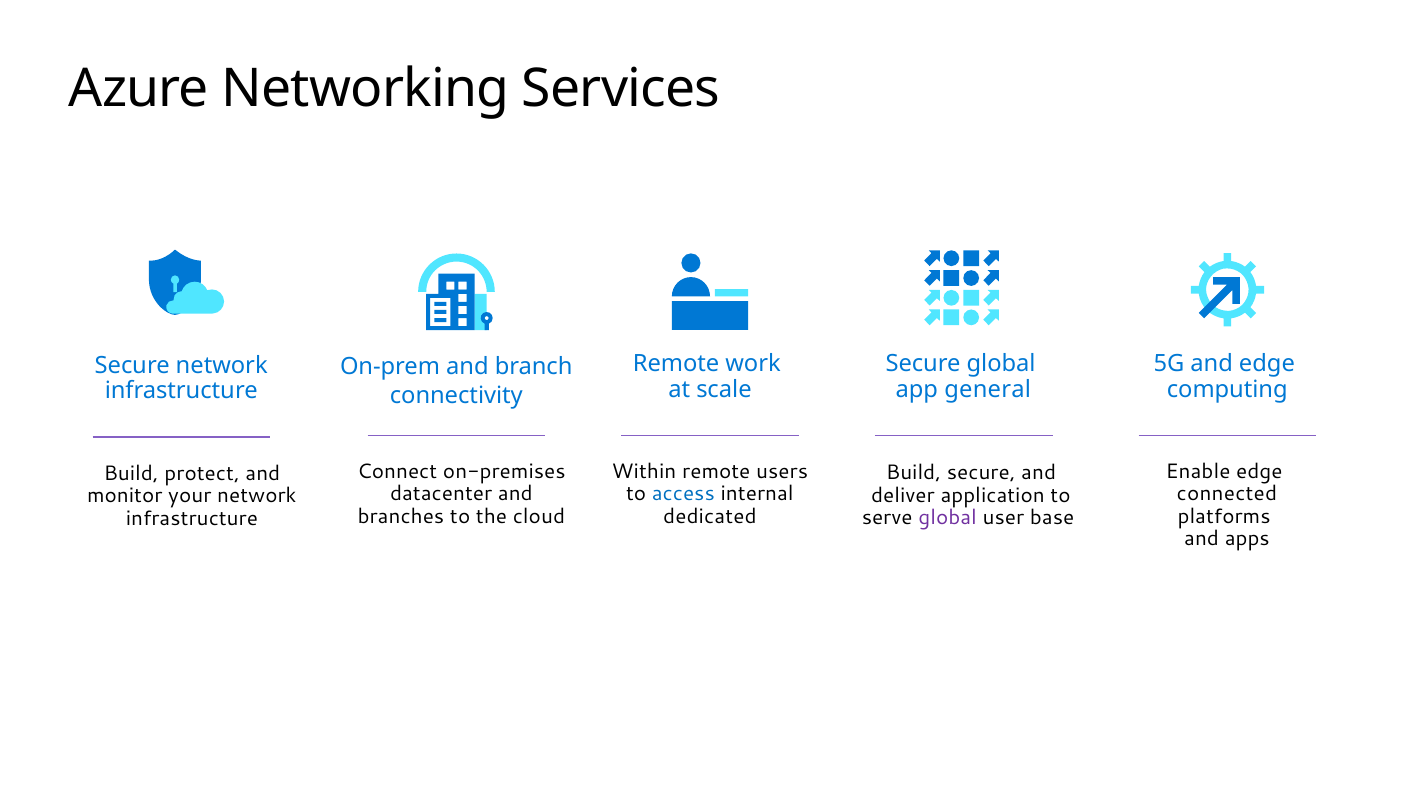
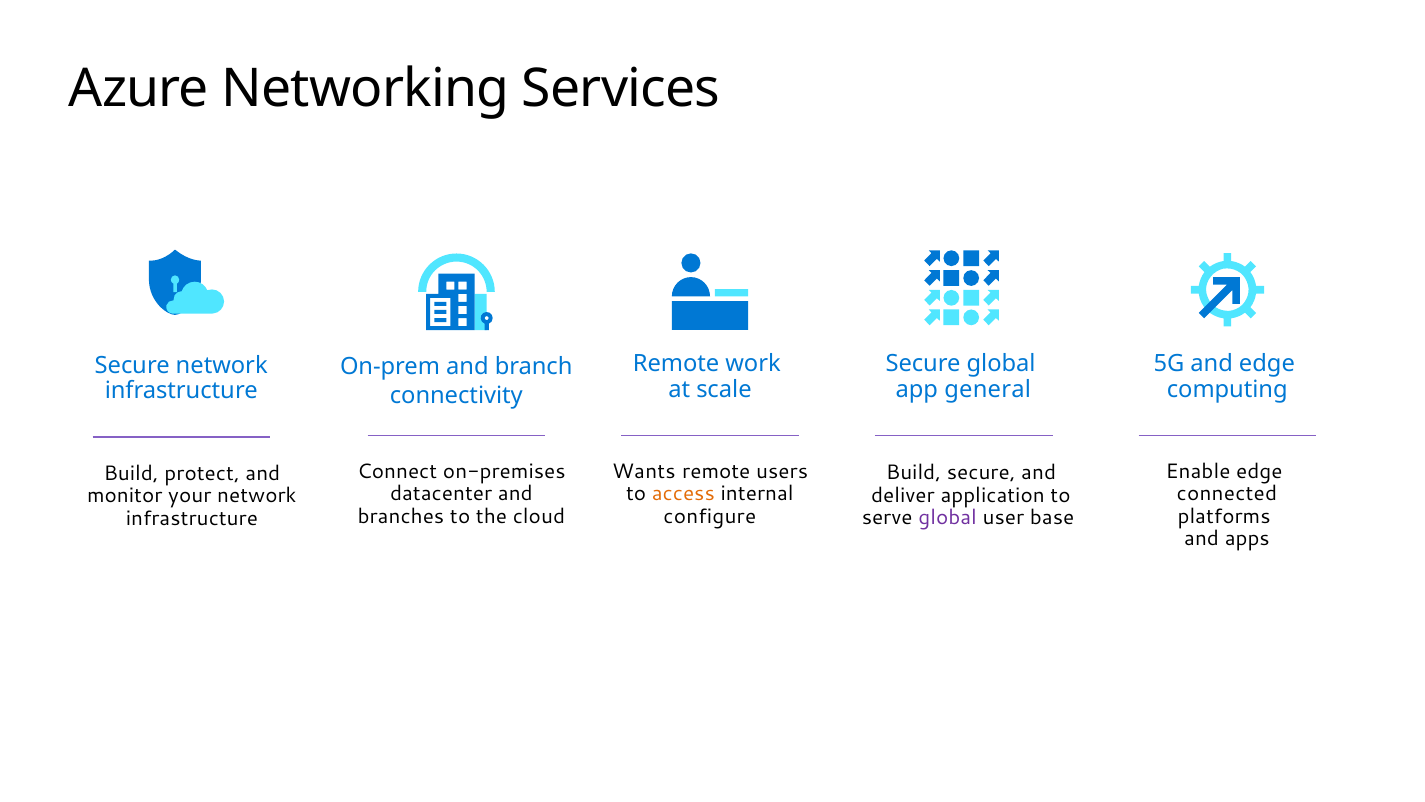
Within: Within -> Wants
access colour: blue -> orange
dedicated: dedicated -> configure
